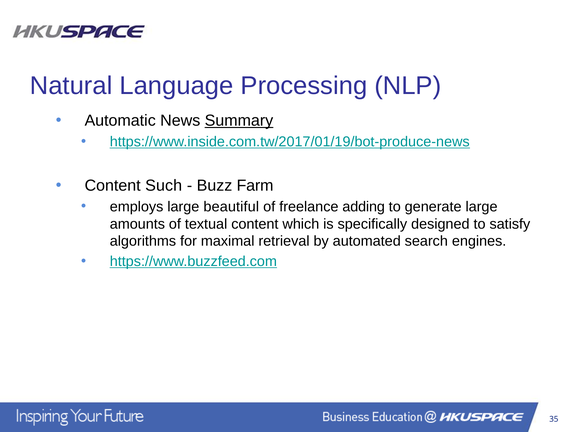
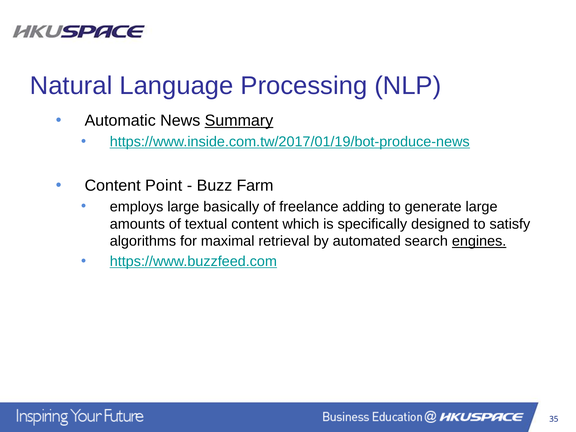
Such: Such -> Point
beautiful: beautiful -> basically
engines underline: none -> present
